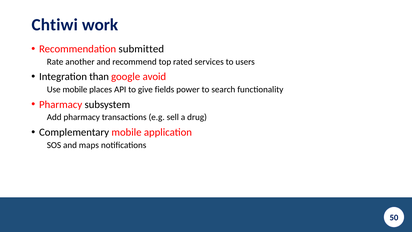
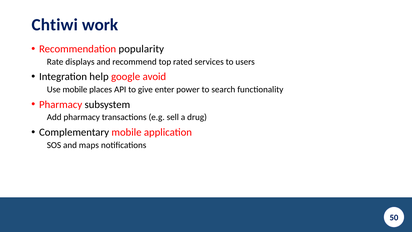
submitted: submitted -> popularity
another: another -> displays
than: than -> help
fields: fields -> enter
